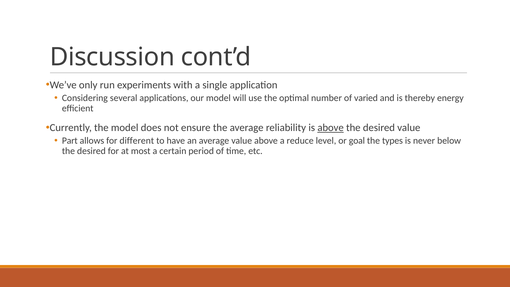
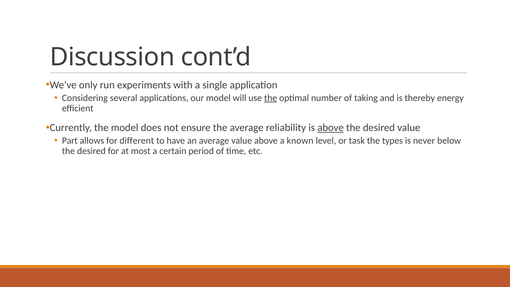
the at (271, 98) underline: none -> present
varied: varied -> taking
reduce: reduce -> known
goal: goal -> task
